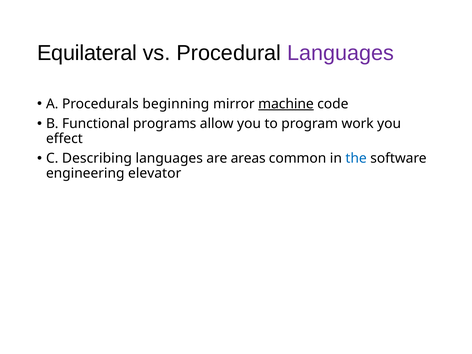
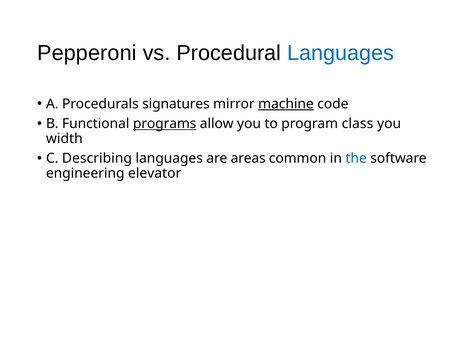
Equilateral: Equilateral -> Pepperoni
Languages at (341, 53) colour: purple -> blue
beginning: beginning -> signatures
programs underline: none -> present
work: work -> class
effect: effect -> width
